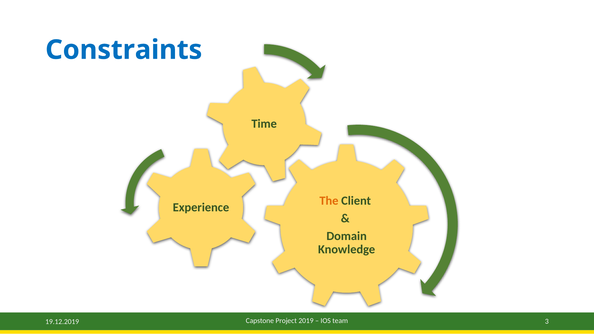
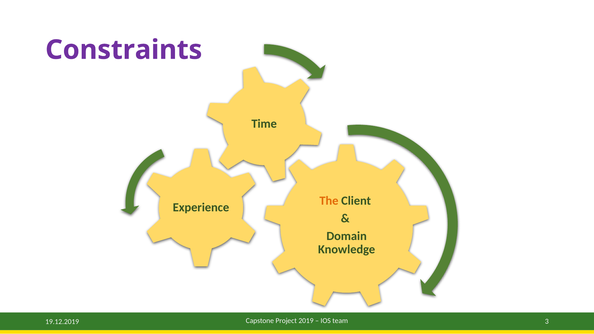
Constraints colour: blue -> purple
